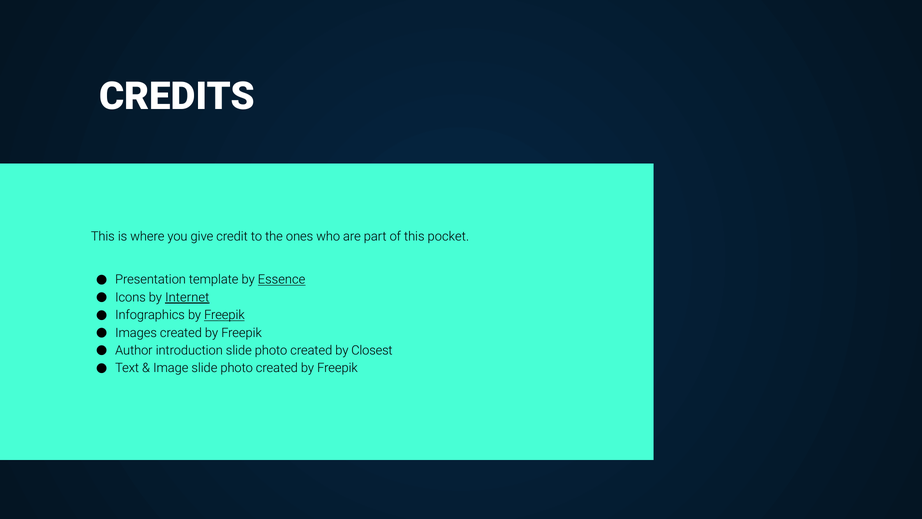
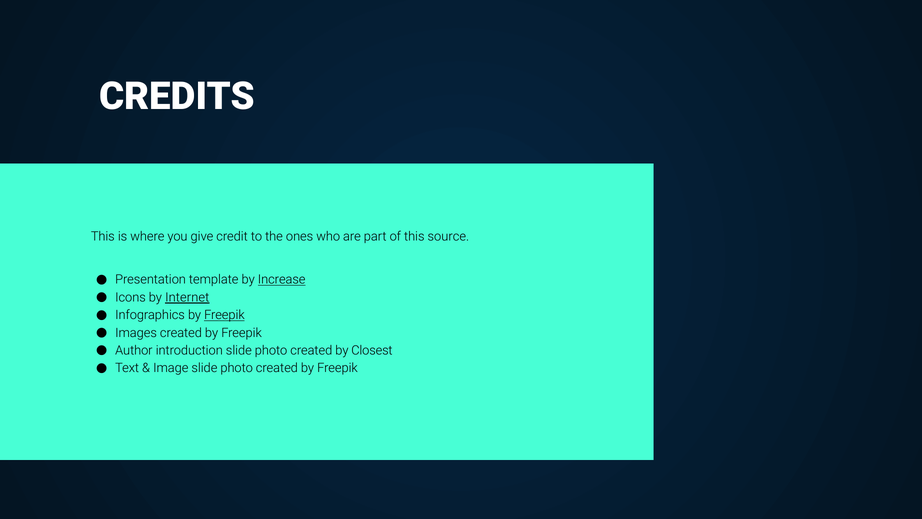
pocket: pocket -> source
Essence: Essence -> Increase
